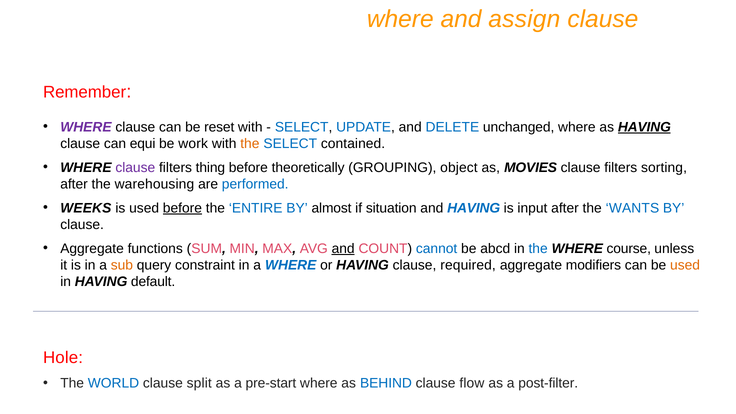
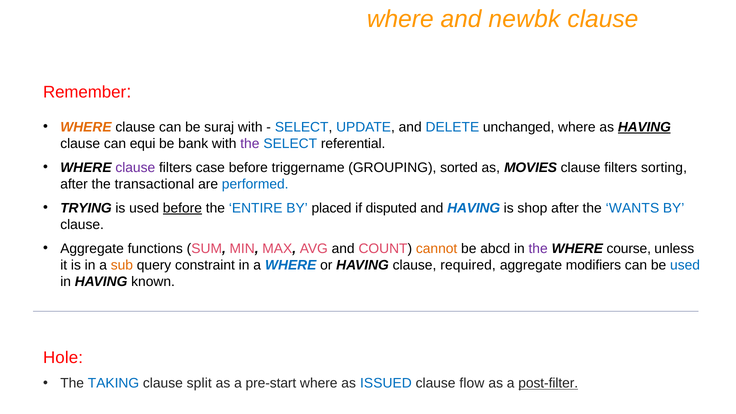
assign: assign -> newbk
WHERE at (86, 127) colour: purple -> orange
reset: reset -> suraj
work: work -> bank
the at (250, 144) colour: orange -> purple
contained: contained -> referential
thing: thing -> case
theoretically: theoretically -> triggername
object: object -> sorted
warehousing: warehousing -> transactional
WEEKS: WEEKS -> TRYING
almost: almost -> placed
situation: situation -> disputed
input: input -> shop
and at (343, 249) underline: present -> none
cannot colour: blue -> orange
the at (538, 249) colour: blue -> purple
used at (685, 265) colour: orange -> blue
default: default -> known
WORLD: WORLD -> TAKING
BEHIND: BEHIND -> ISSUED
post-filter underline: none -> present
